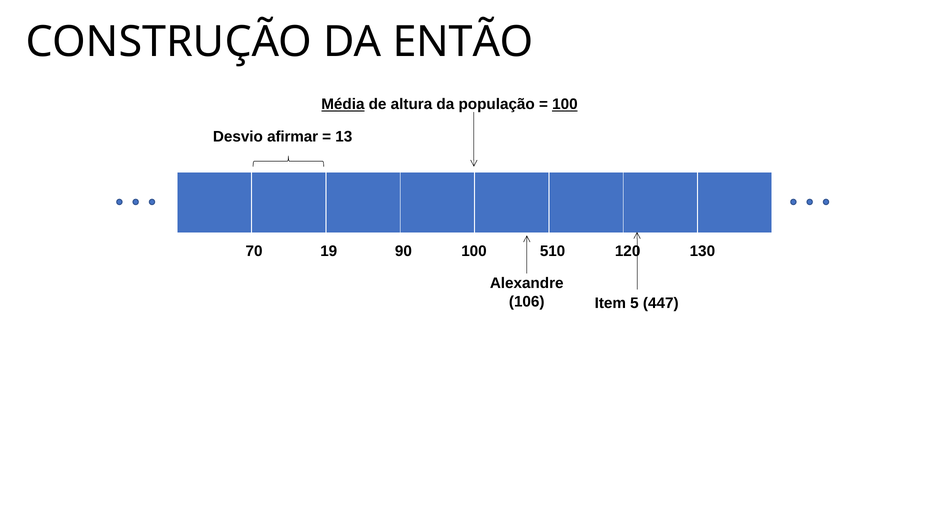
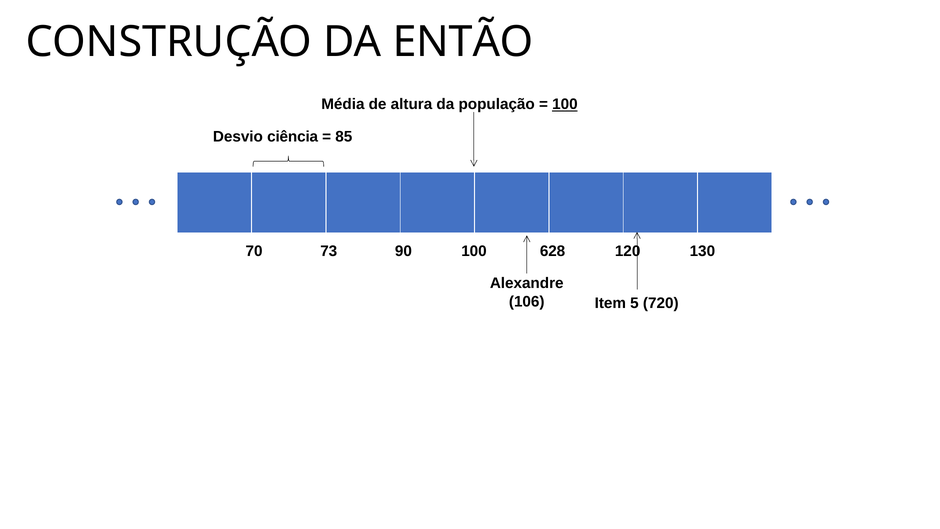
Média underline: present -> none
afirmar: afirmar -> ciência
13: 13 -> 85
19: 19 -> 73
510: 510 -> 628
447: 447 -> 720
